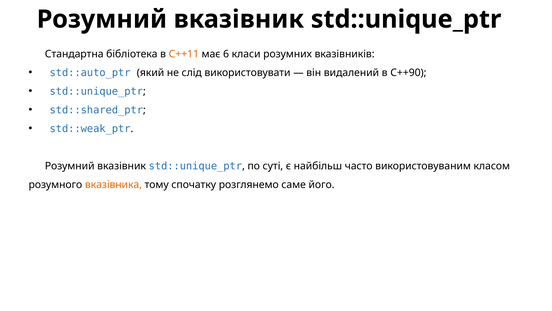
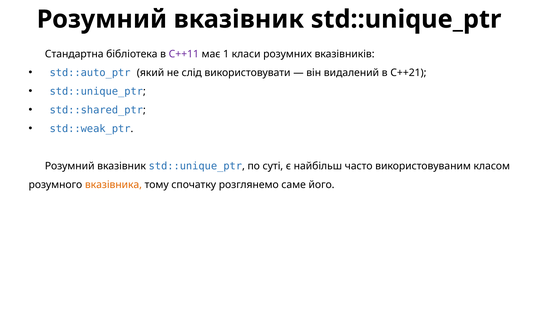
C++11 colour: orange -> purple
6: 6 -> 1
C++90: C++90 -> C++21
